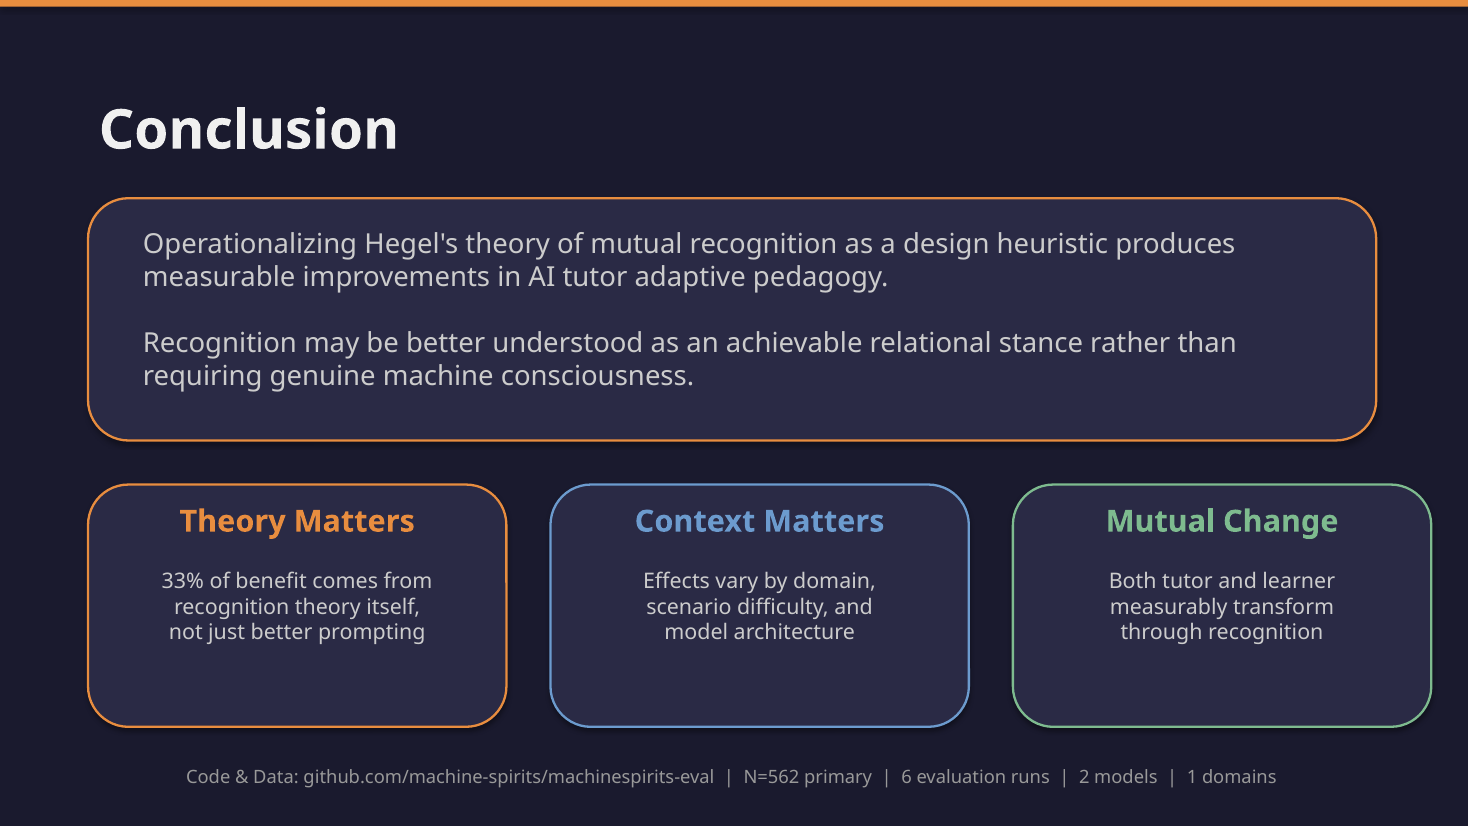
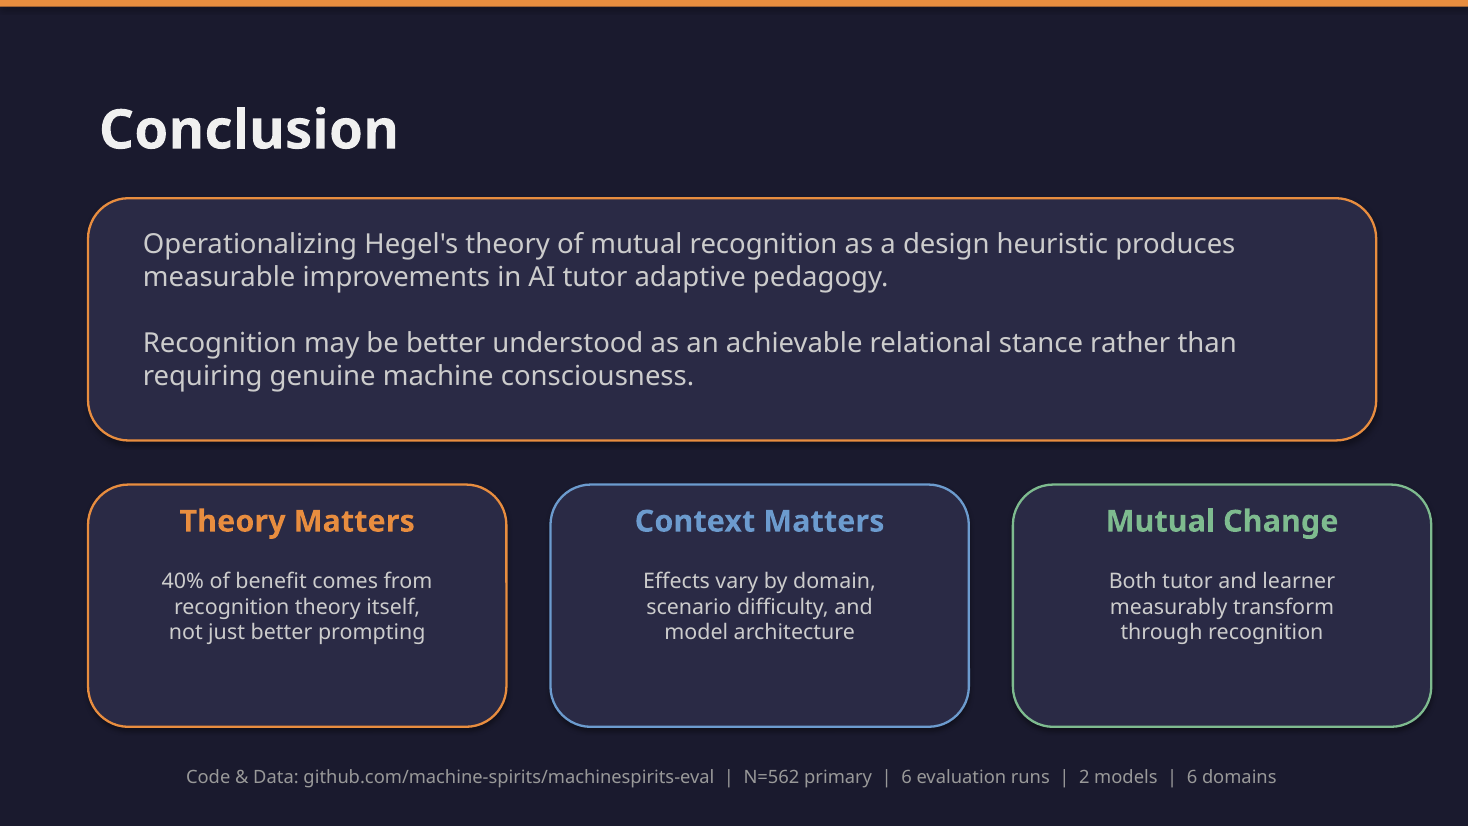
33%: 33% -> 40%
1 at (1192, 777): 1 -> 6
